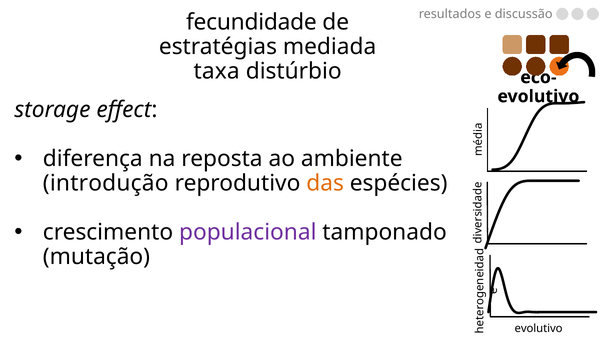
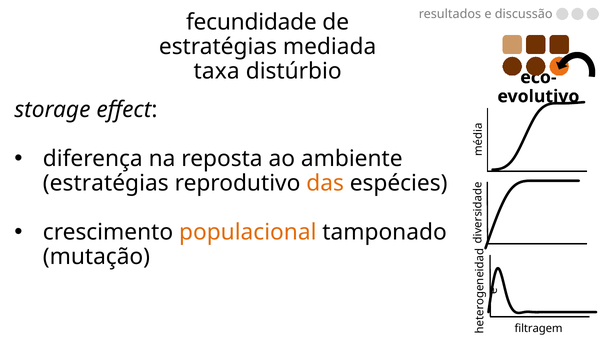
introdução at (106, 183): introdução -> estratégias
populacional colour: purple -> orange
evolutivo at (539, 328): evolutivo -> filtragem
